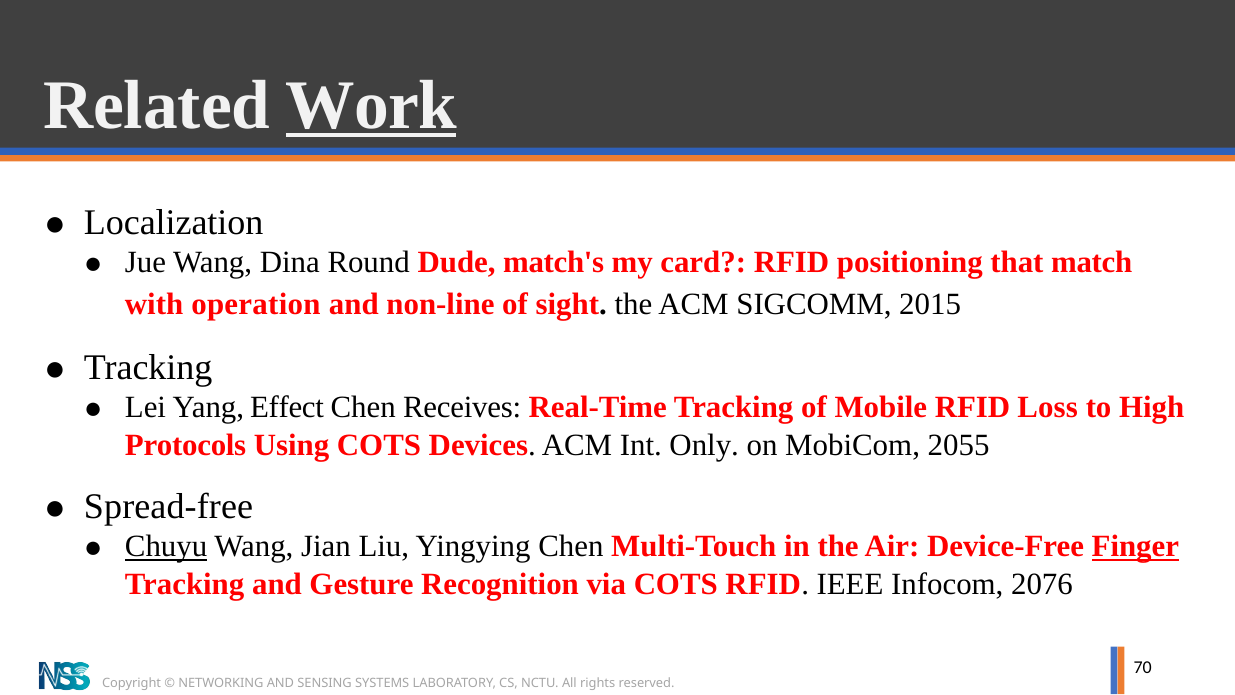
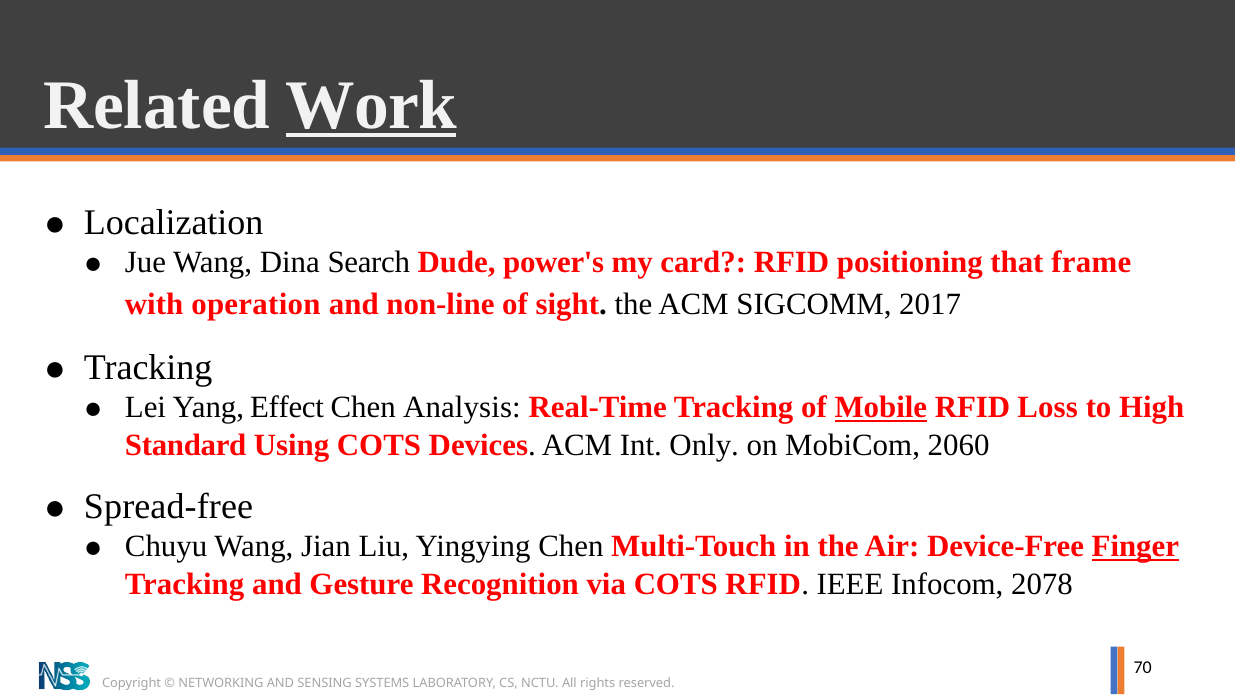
Round: Round -> Search
match's: match's -> power's
match: match -> frame
2015: 2015 -> 2017
Receives: Receives -> Analysis
Mobile underline: none -> present
Protocols: Protocols -> Standard
2055: 2055 -> 2060
Chuyu underline: present -> none
2076: 2076 -> 2078
